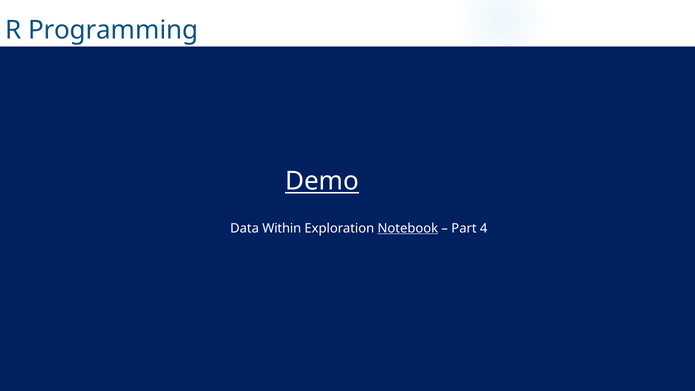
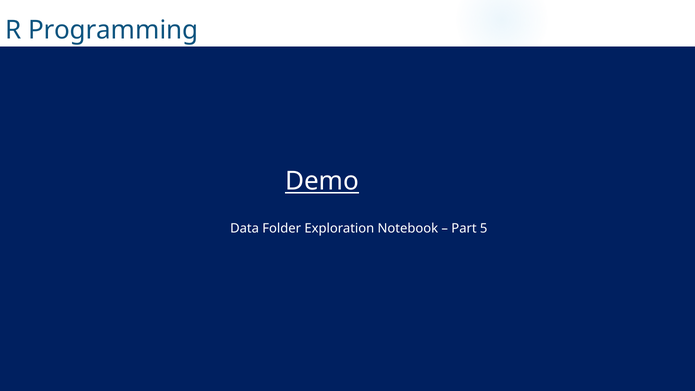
Within: Within -> Folder
Notebook underline: present -> none
4: 4 -> 5
